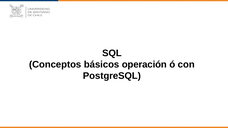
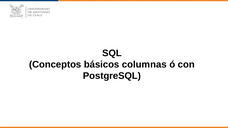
operación: operación -> columnas
